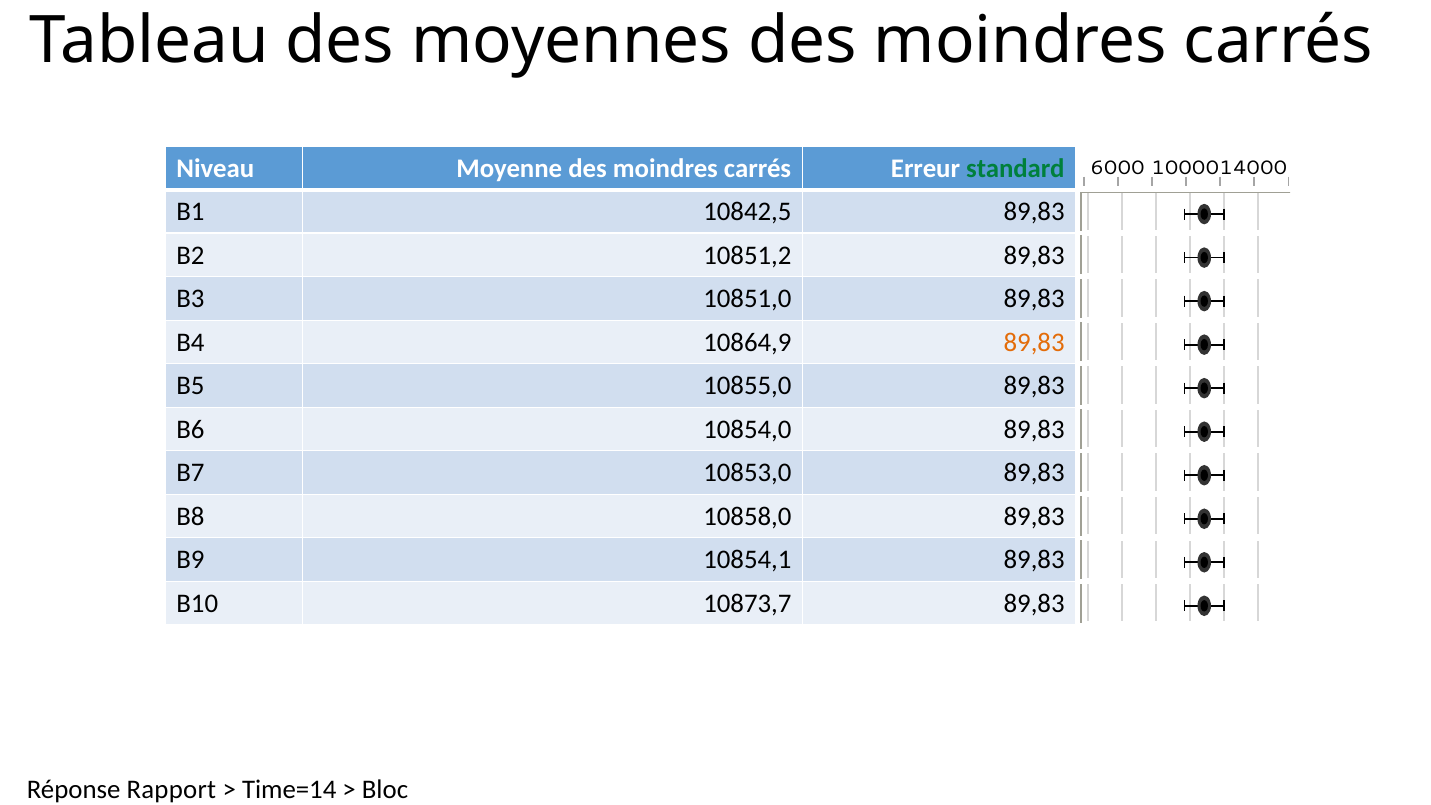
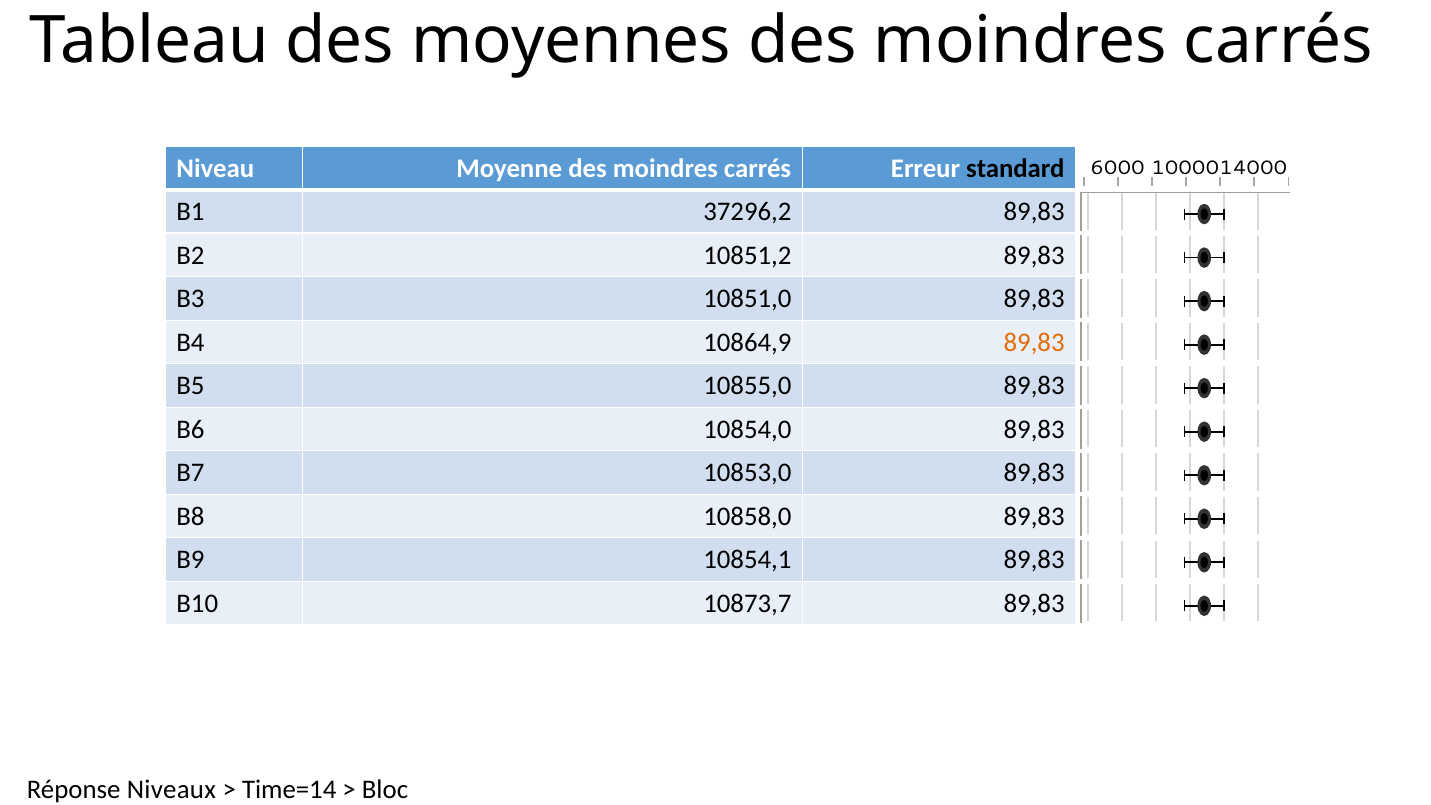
standard colour: green -> black
10842,5: 10842,5 -> 37296,2
Rapport: Rapport -> Niveaux
